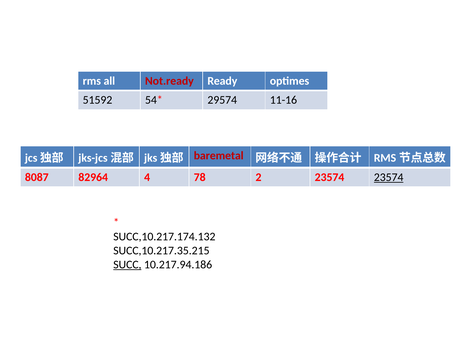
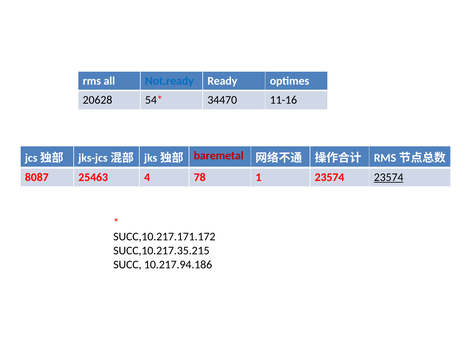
Not.ready colour: red -> blue
51592: 51592 -> 20628
29574: 29574 -> 34470
82964: 82964 -> 25463
2: 2 -> 1
SUCC,10.217.174.132: SUCC,10.217.174.132 -> SUCC,10.217.171.172
SUCC underline: present -> none
